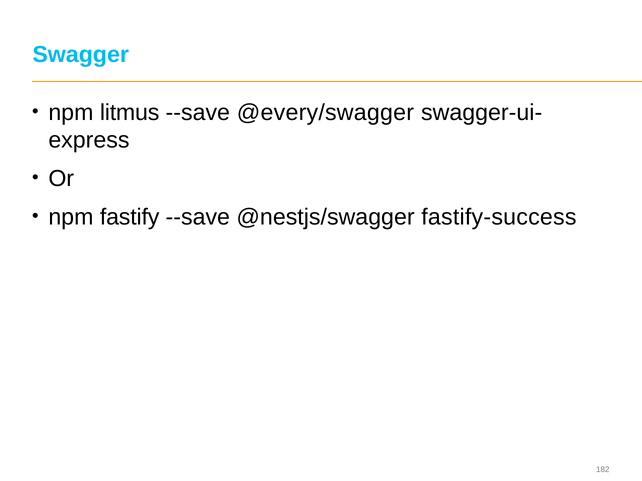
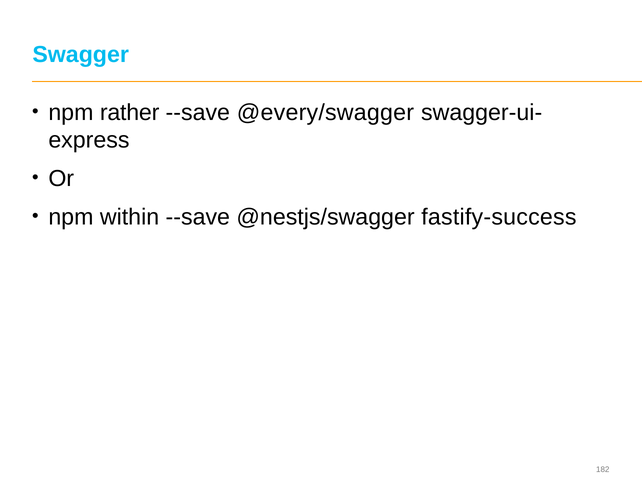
litmus: litmus -> rather
fastify: fastify -> within
